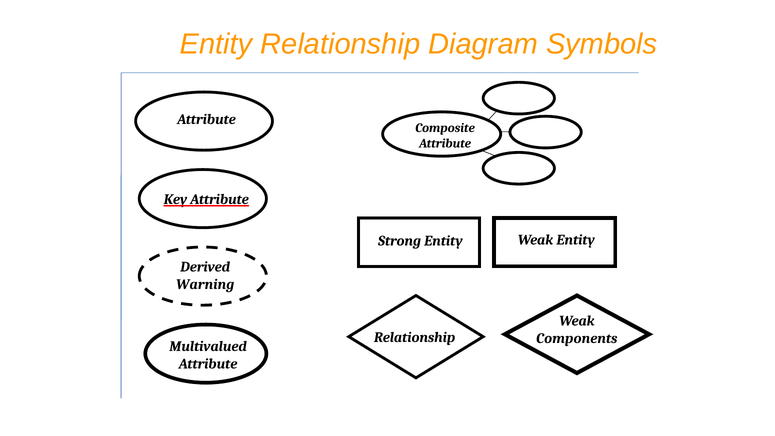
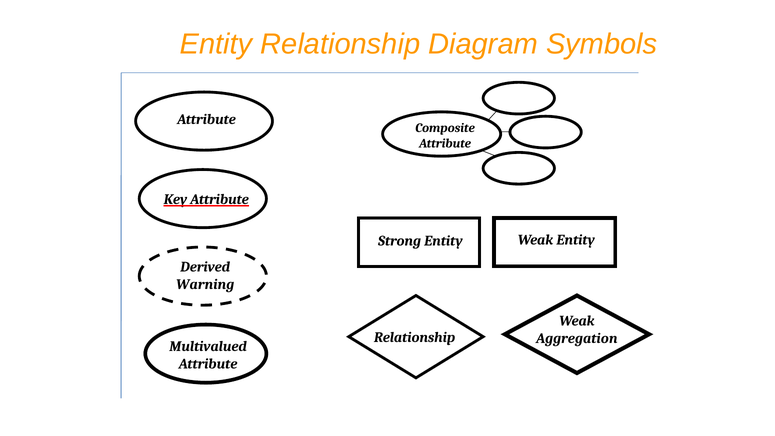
Components: Components -> Aggregation
